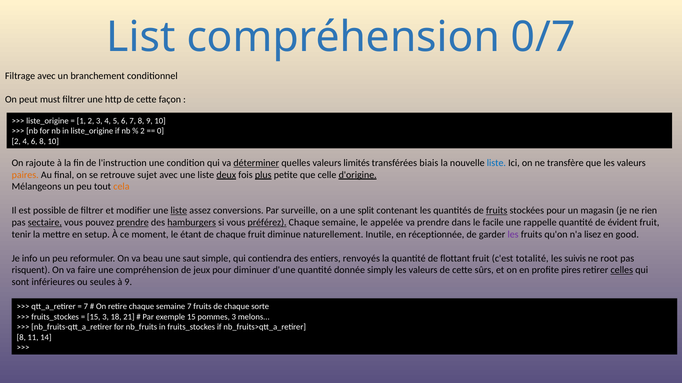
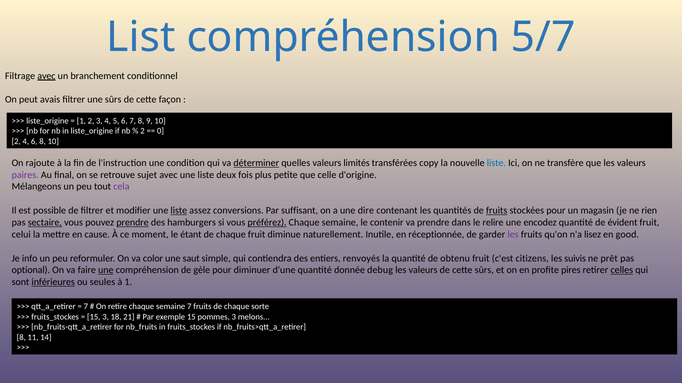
0/7: 0/7 -> 5/7
avec at (46, 76) underline: none -> present
must: must -> avais
une http: http -> sûrs
biais: biais -> copy
paires colour: orange -> purple
deux underline: present -> none
plus underline: present -> none
d'origine underline: present -> none
cela colour: orange -> purple
surveille: surveille -> suffisant
split: split -> dire
hamburgers underline: present -> none
appelée: appelée -> contenir
facile: facile -> relire
rappelle: rappelle -> encodez
tenir: tenir -> celui
setup: setup -> cause
beau: beau -> color
flottant: flottant -> obtenu
totalité: totalité -> citizens
root: root -> prêt
risquent: risquent -> optional
une at (106, 271) underline: none -> present
jeux: jeux -> gèle
simply: simply -> debug
inférieures underline: none -> present
à 9: 9 -> 1
